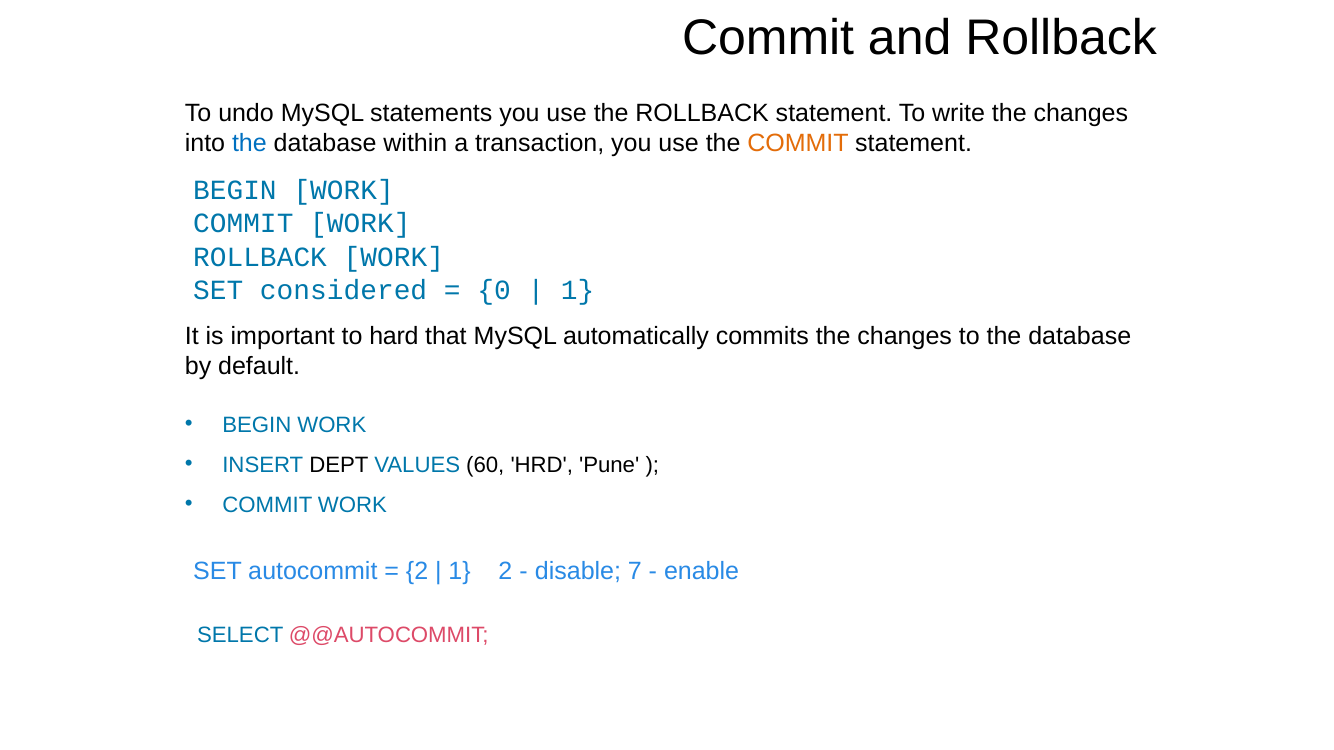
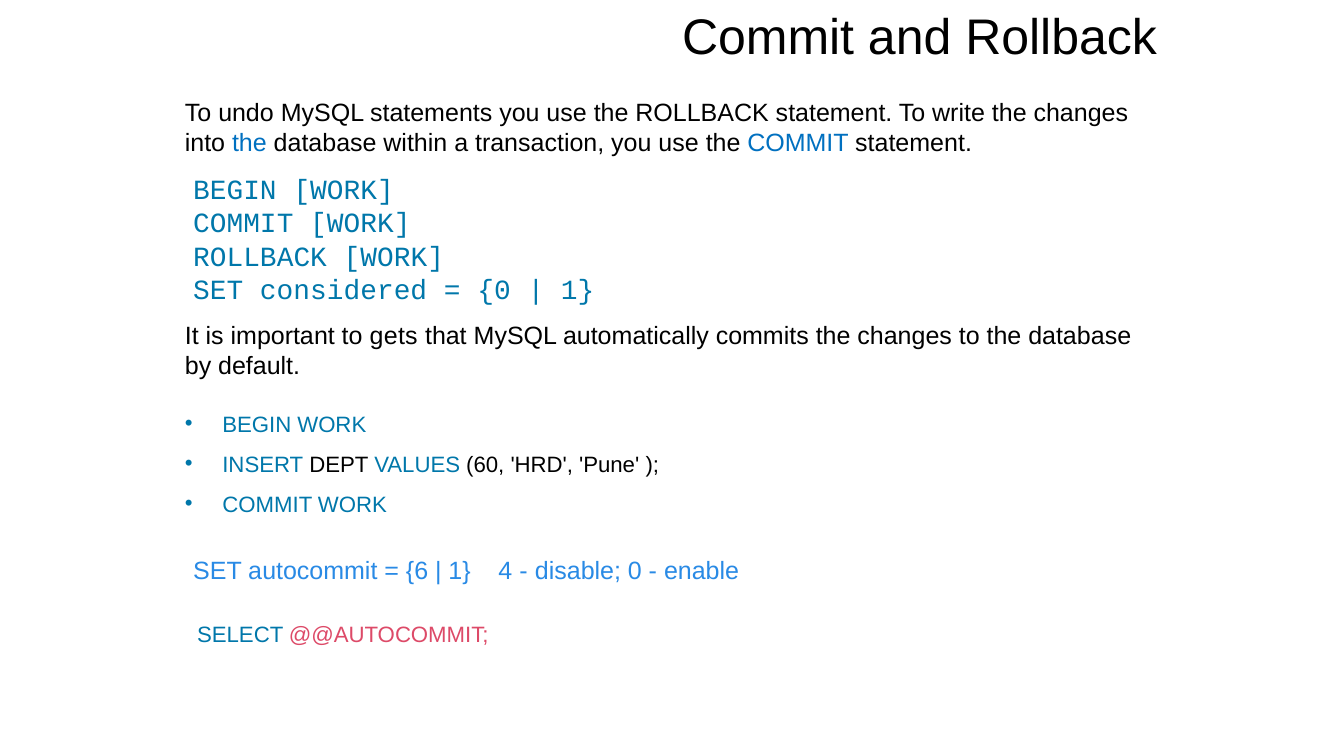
COMMIT at (798, 143) colour: orange -> blue
hard: hard -> gets
2 at (417, 572): 2 -> 6
1 2: 2 -> 4
disable 7: 7 -> 0
